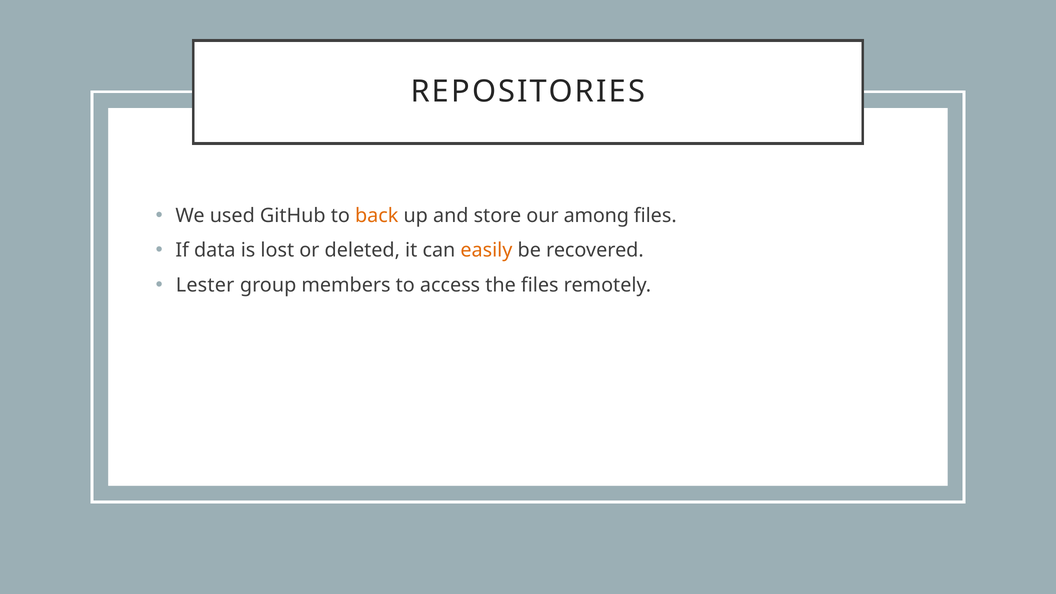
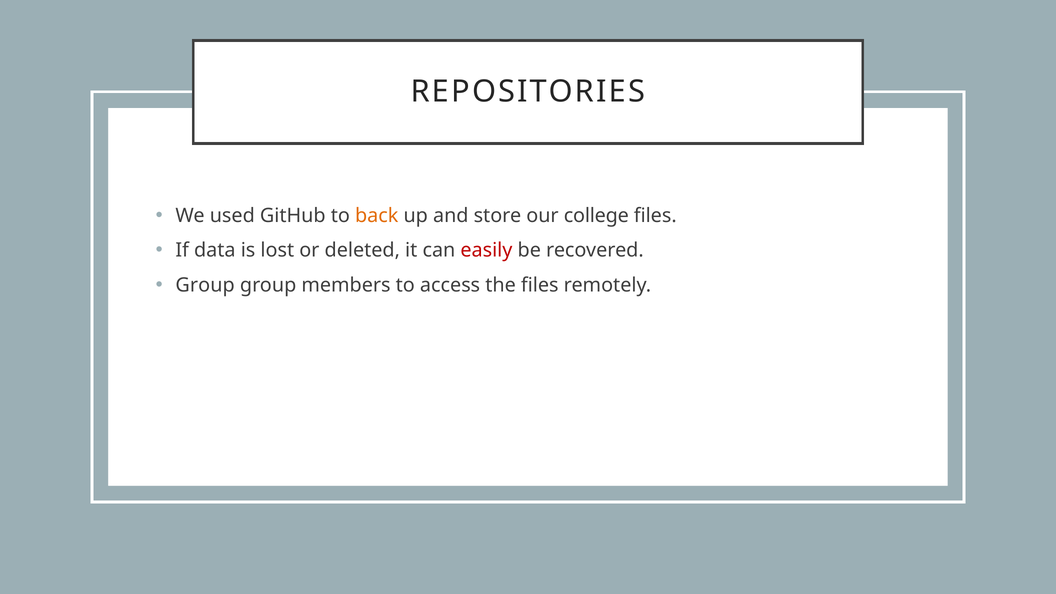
among: among -> college
easily colour: orange -> red
Lester at (205, 285): Lester -> Group
